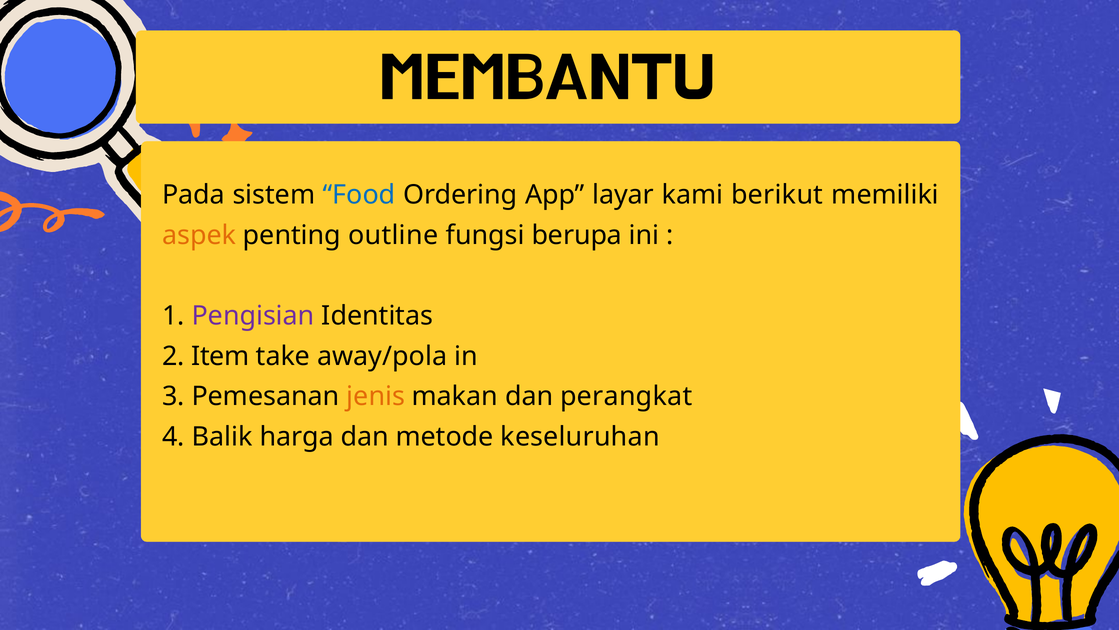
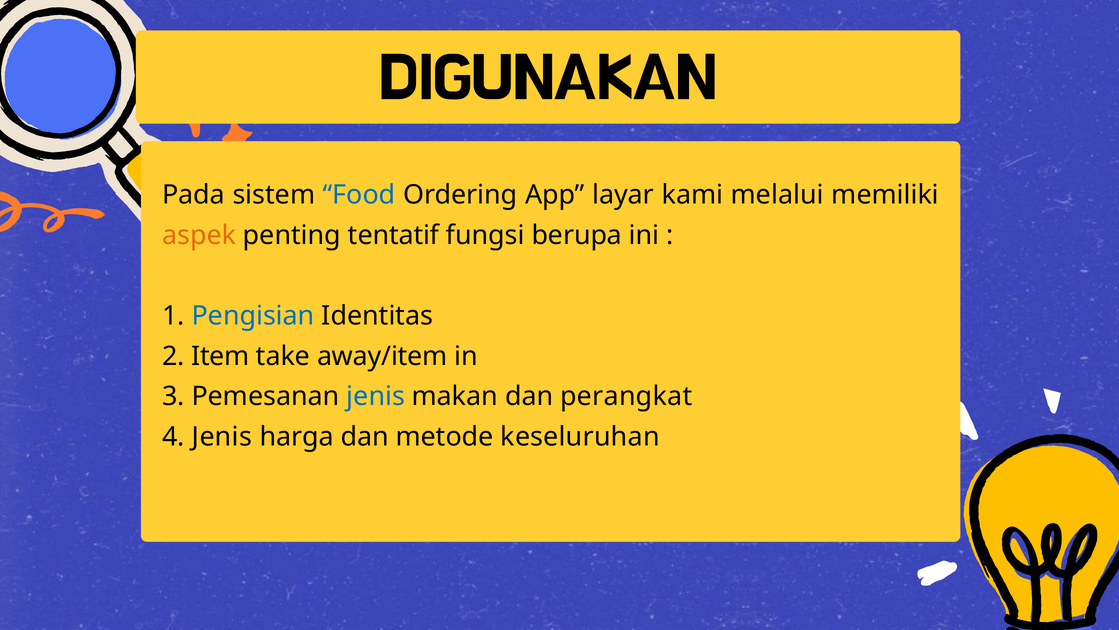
MEMBANTU: MEMBANTU -> DIGUNAKAN
berikut: berikut -> melalui
outline: outline -> tentatif
Pengisian colour: purple -> blue
away/pola: away/pola -> away/item
jenis at (376, 396) colour: orange -> blue
4 Balik: Balik -> Jenis
